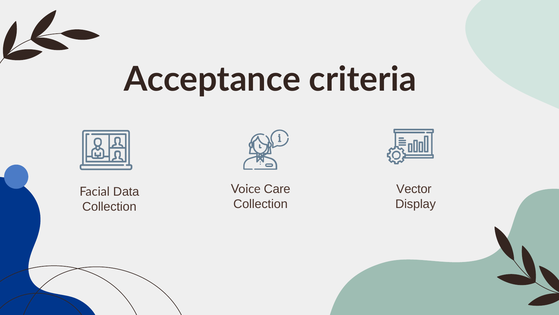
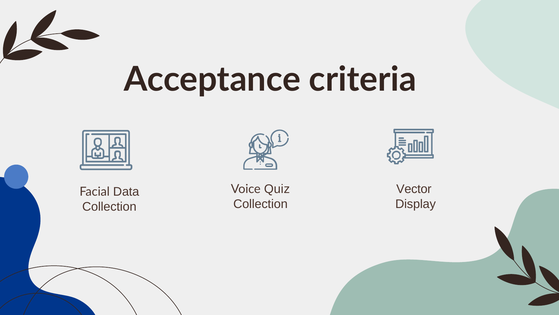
Care: Care -> Quiz
